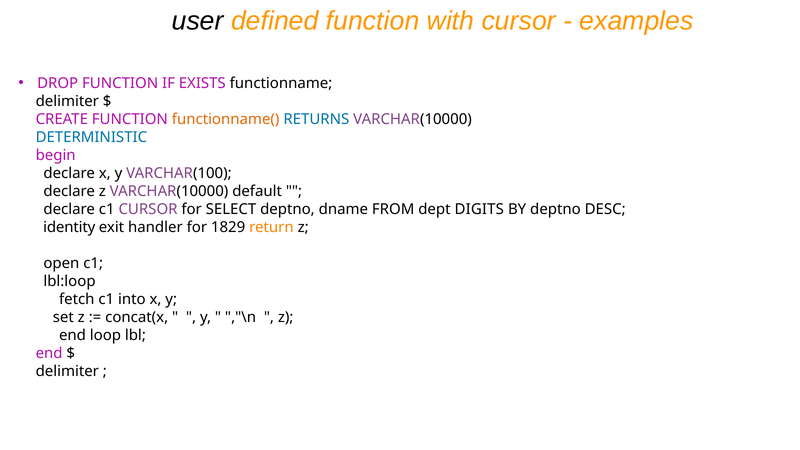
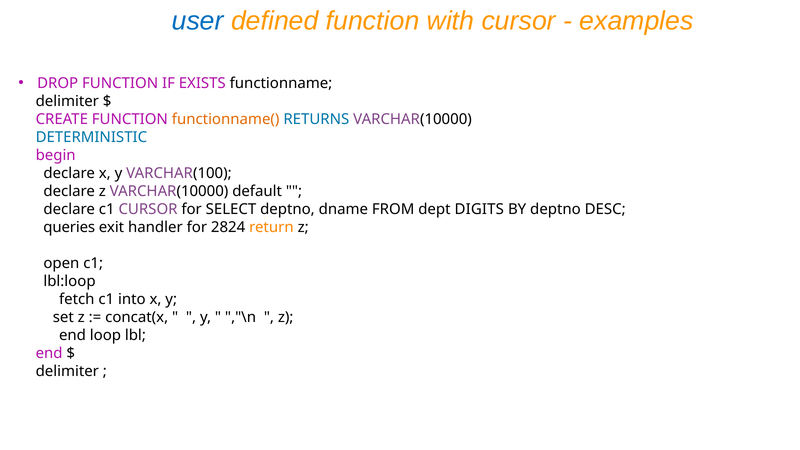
user colour: black -> blue
identity: identity -> queries
1829: 1829 -> 2824
